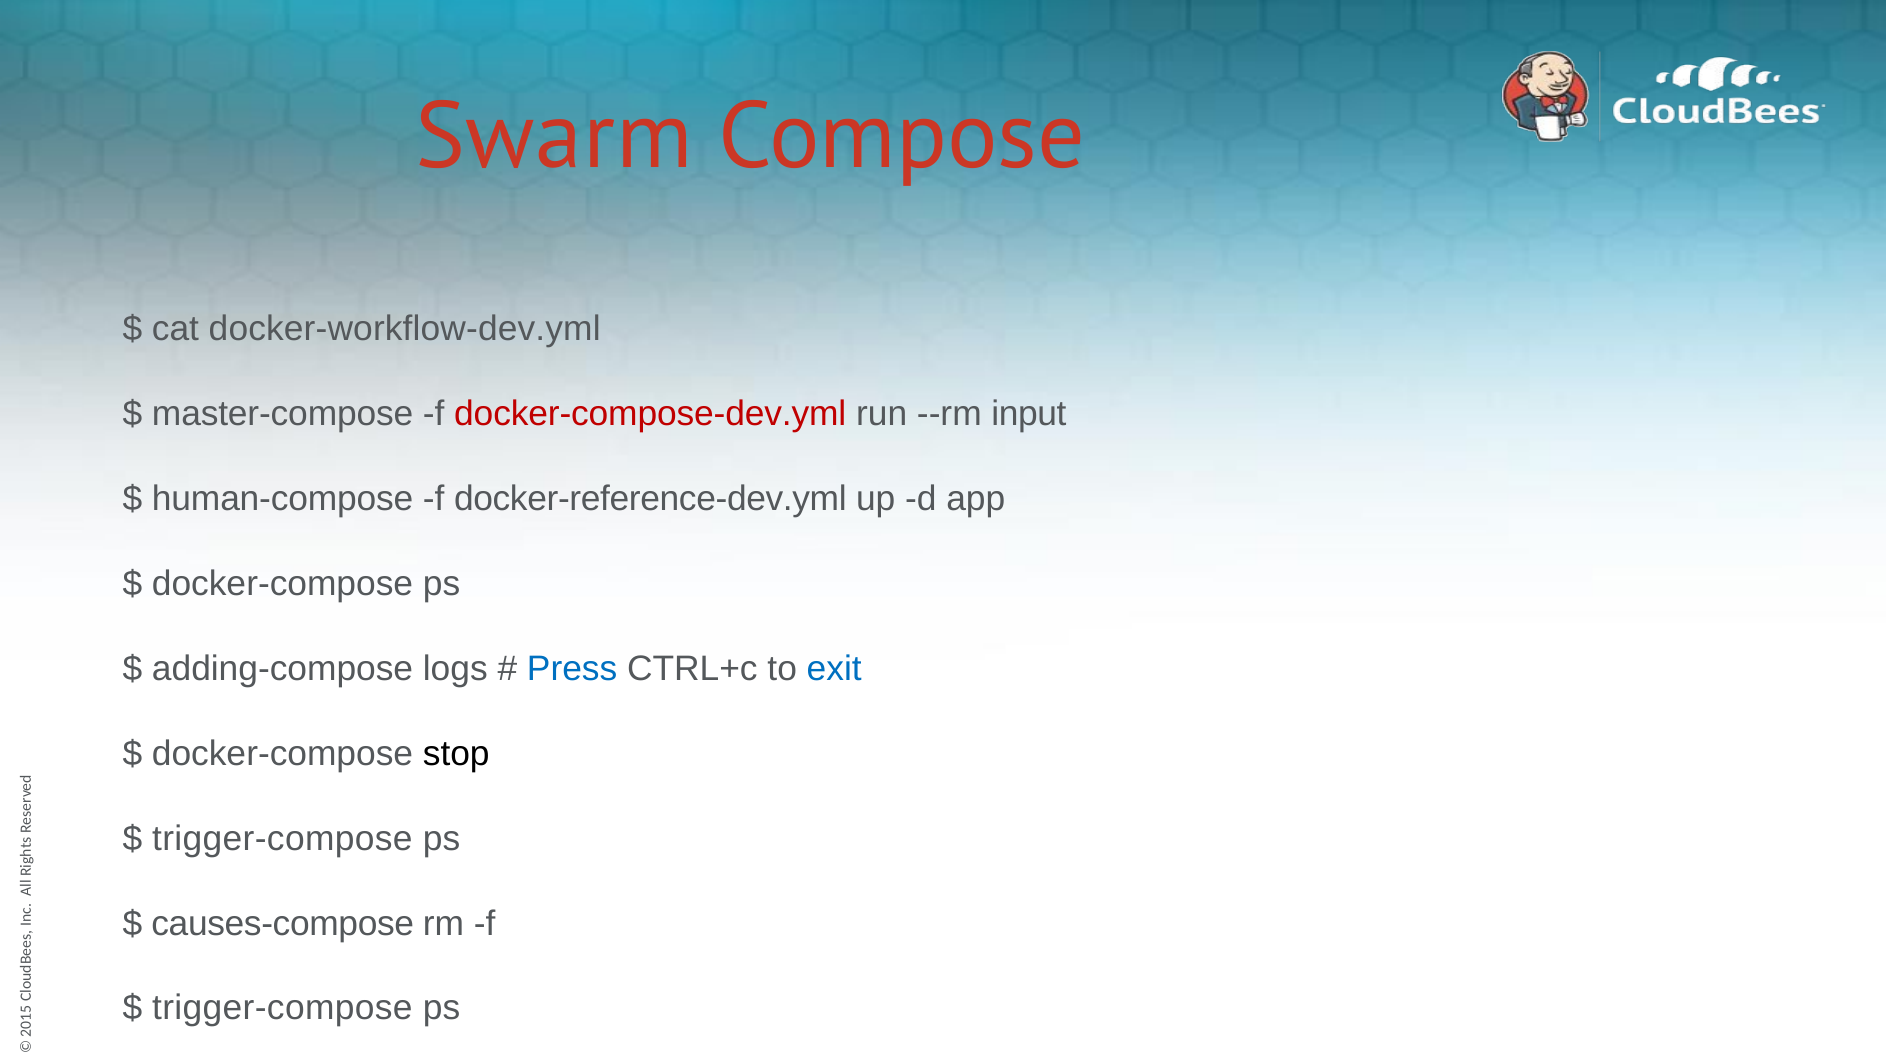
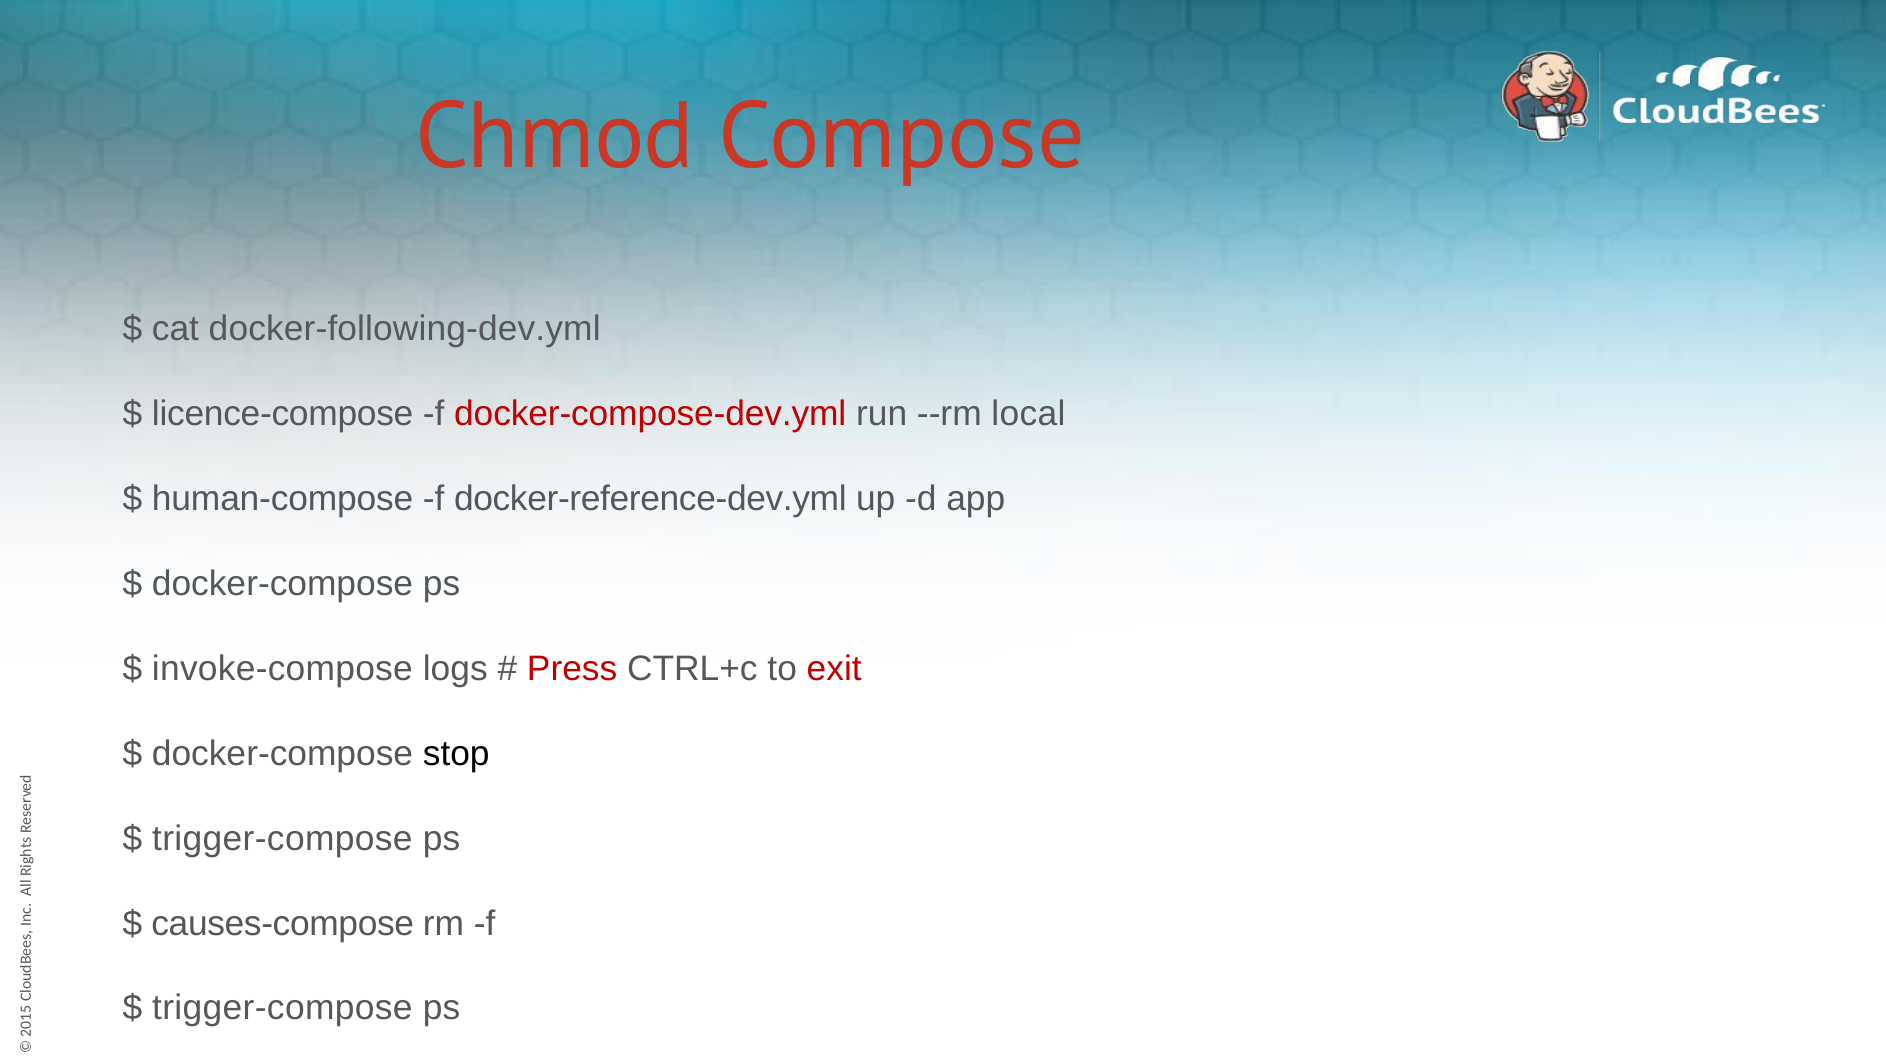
Swarm: Swarm -> Chmod
docker-workflow-dev.yml: docker-workflow-dev.yml -> docker-following-dev.yml
master-compose: master-compose -> licence-compose
input: input -> local
adding-compose: adding-compose -> invoke-compose
Press colour: blue -> red
exit colour: blue -> red
